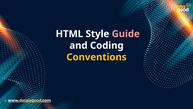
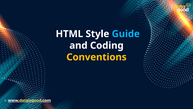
Guide colour: pink -> light blue
